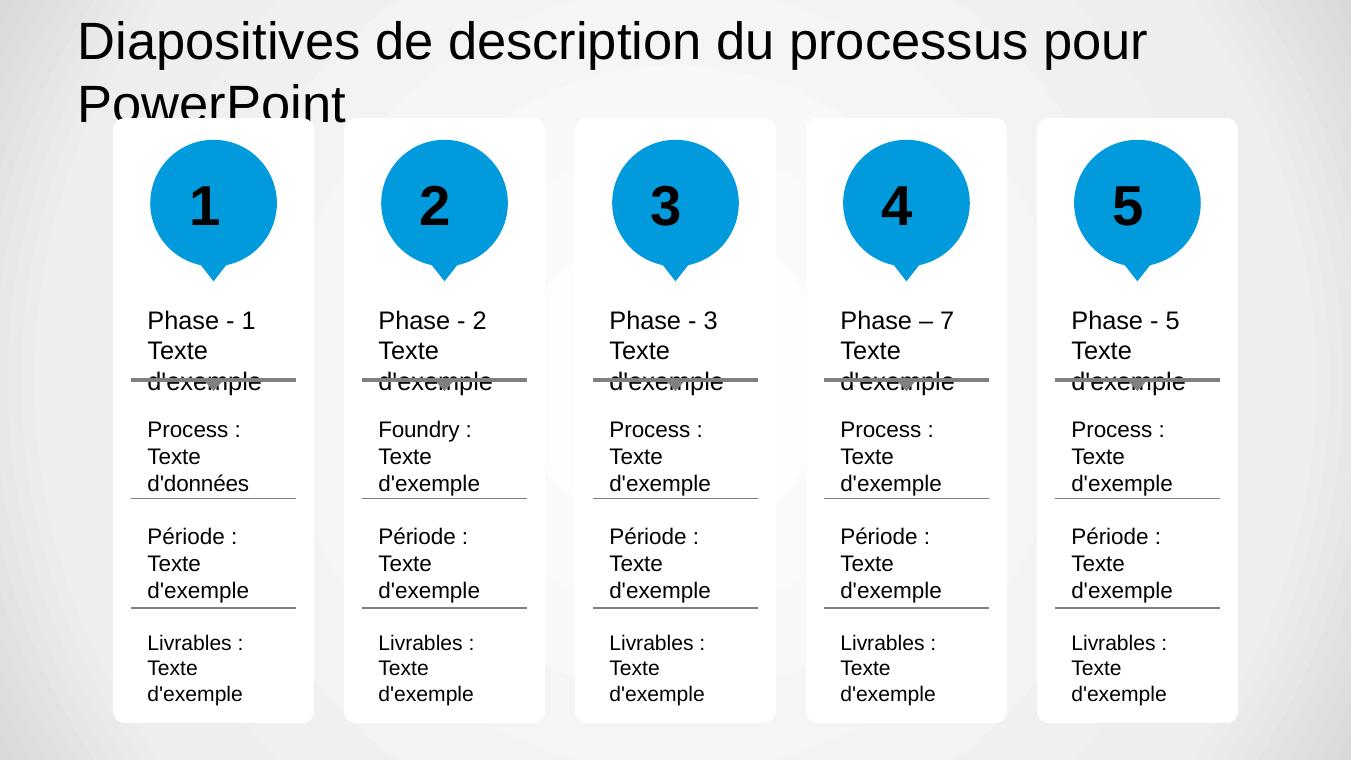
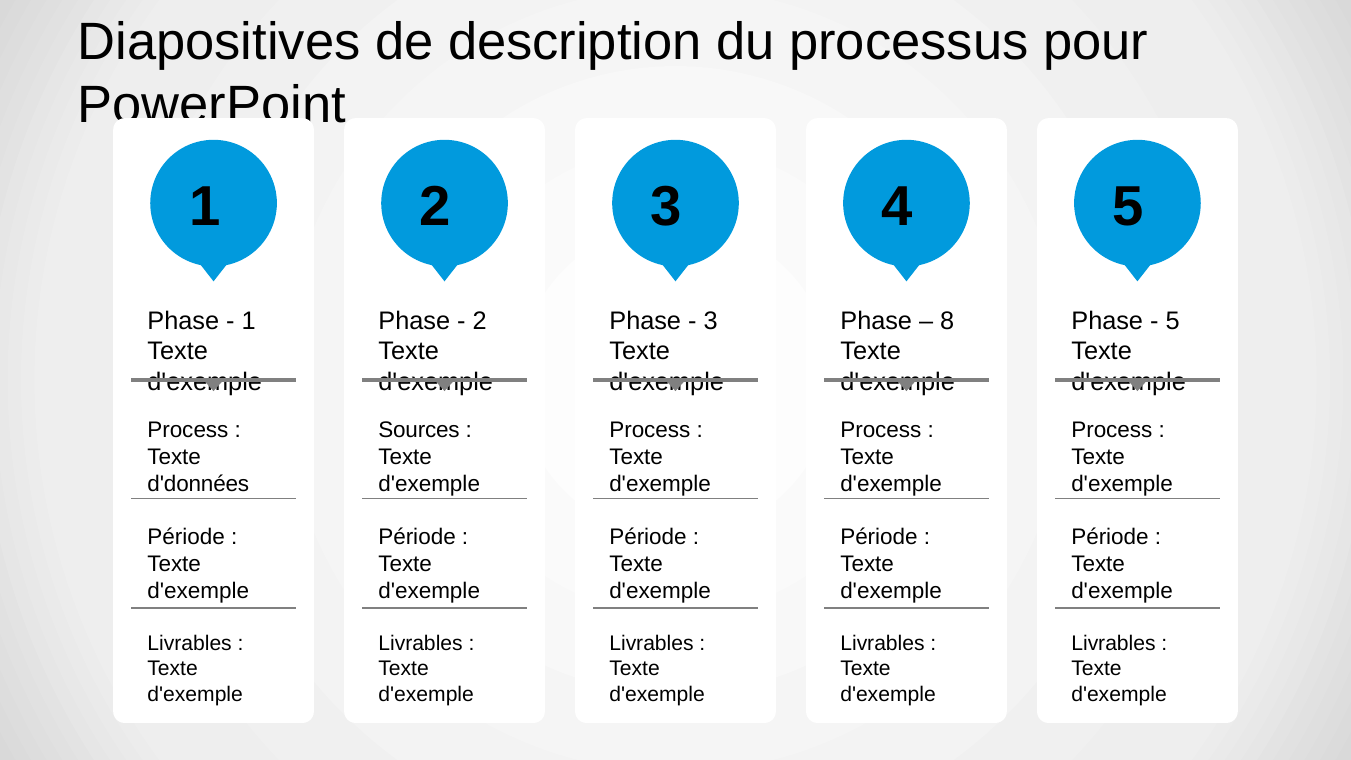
7: 7 -> 8
Foundry: Foundry -> Sources
